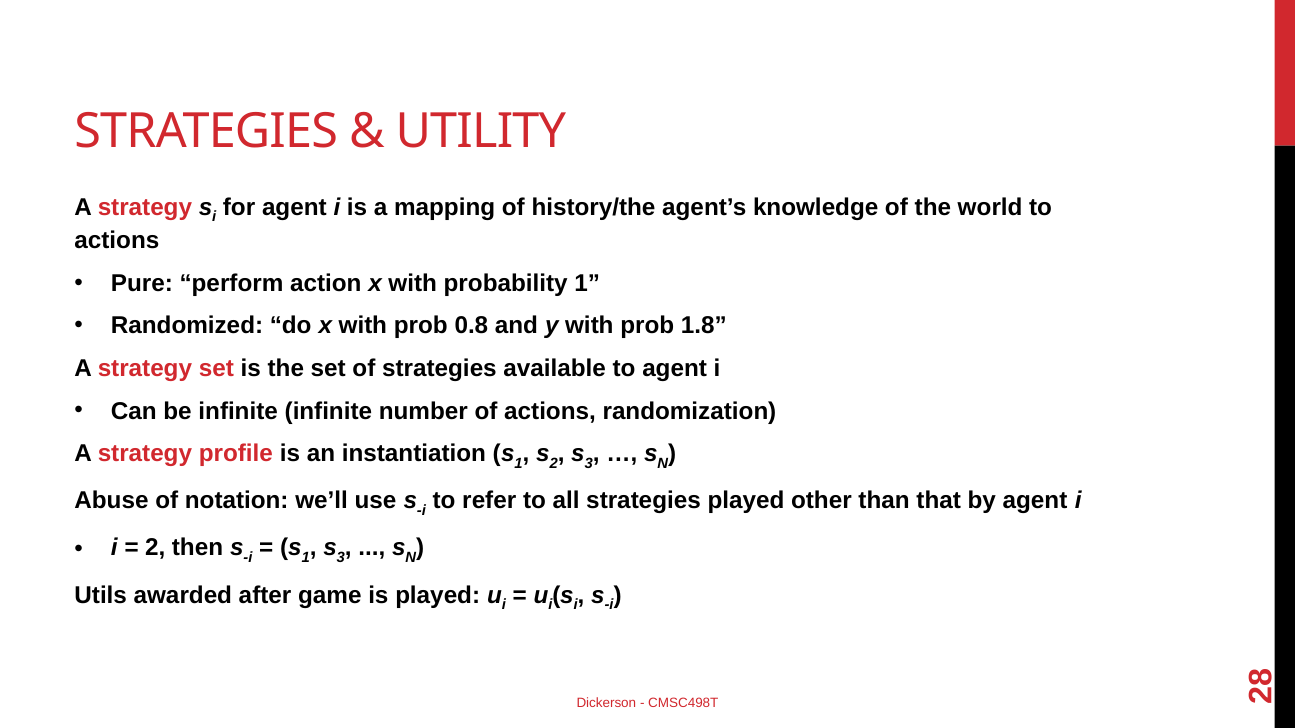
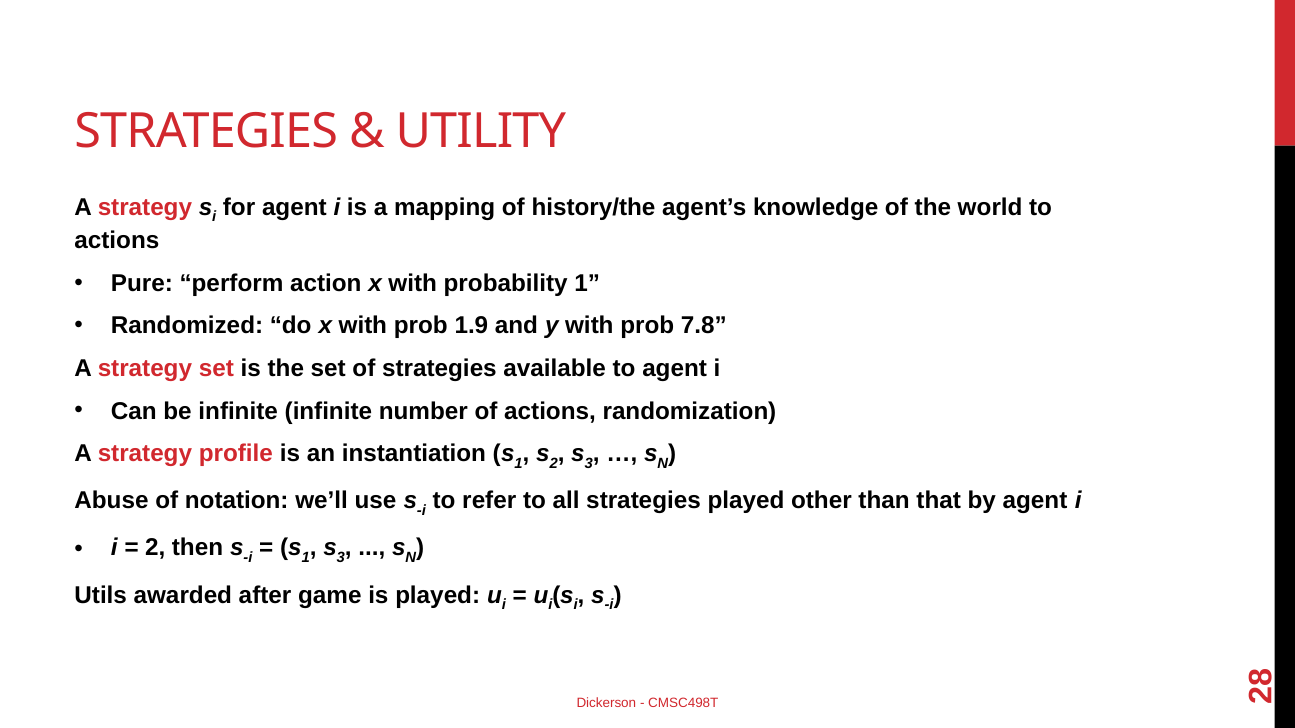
0.8: 0.8 -> 1.9
1.8: 1.8 -> 7.8
